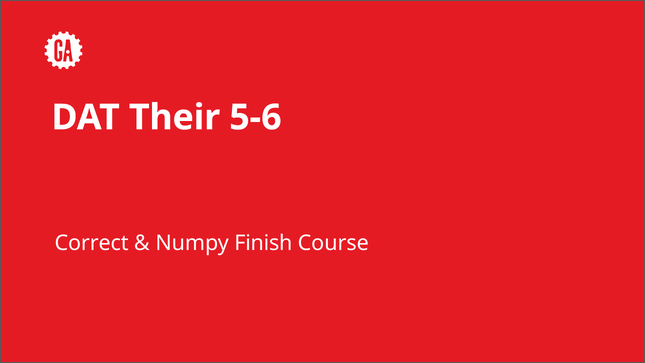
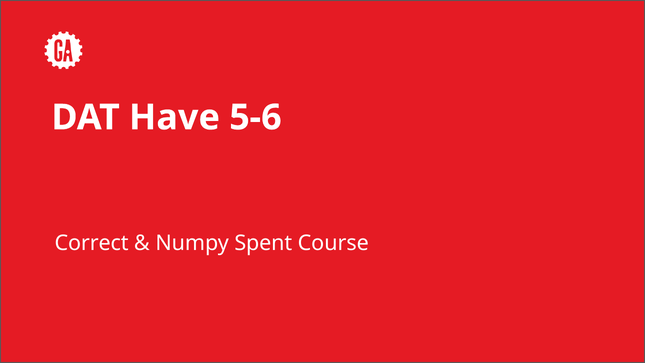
Their: Their -> Have
Finish: Finish -> Spent
